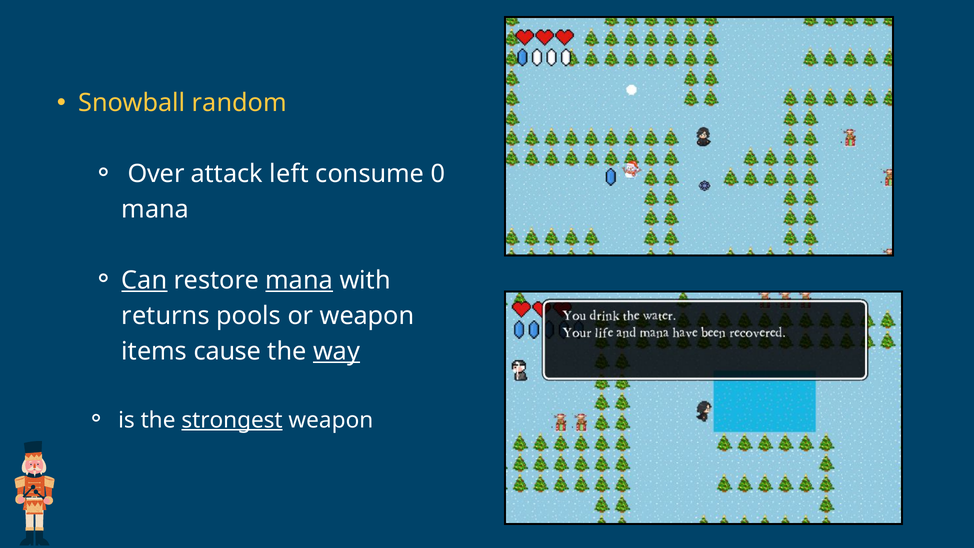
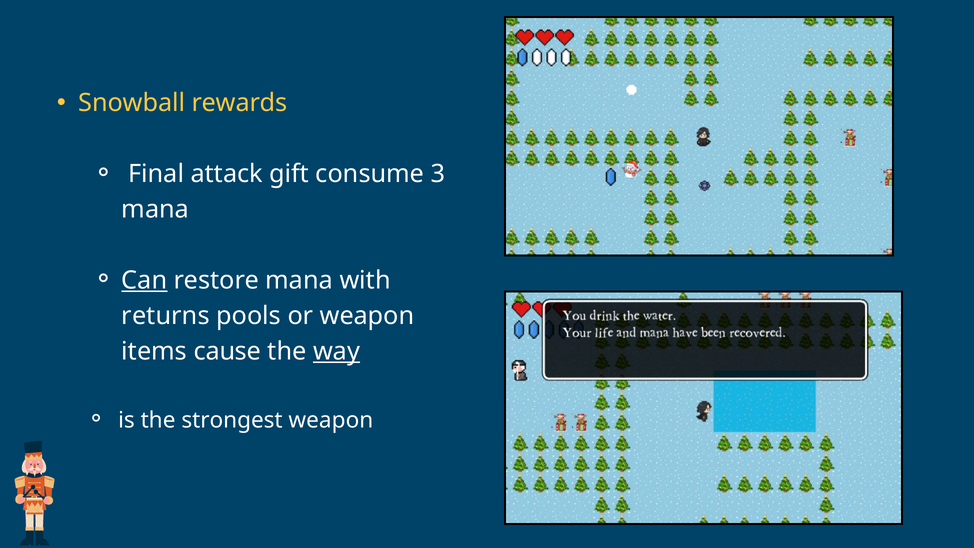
random: random -> rewards
Over: Over -> Final
left: left -> gift
0: 0 -> 3
mana at (299, 280) underline: present -> none
strongest underline: present -> none
